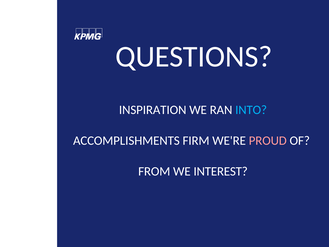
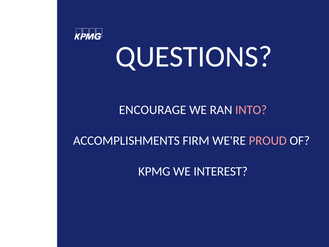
INSPIRATION: INSPIRATION -> ENCOURAGE
INTO colour: light blue -> pink
FROM: FROM -> KPMG
